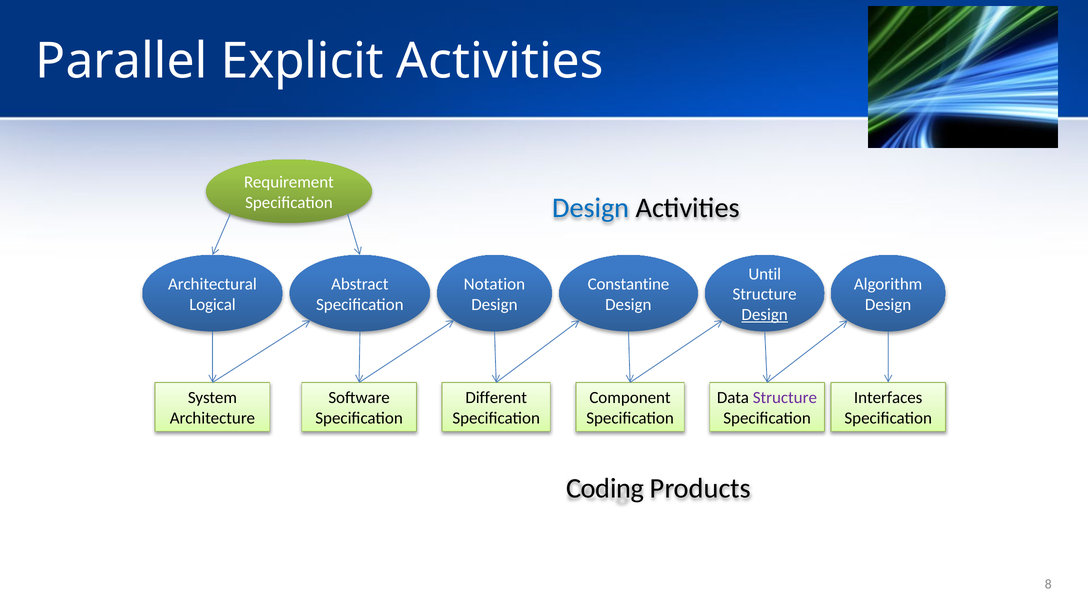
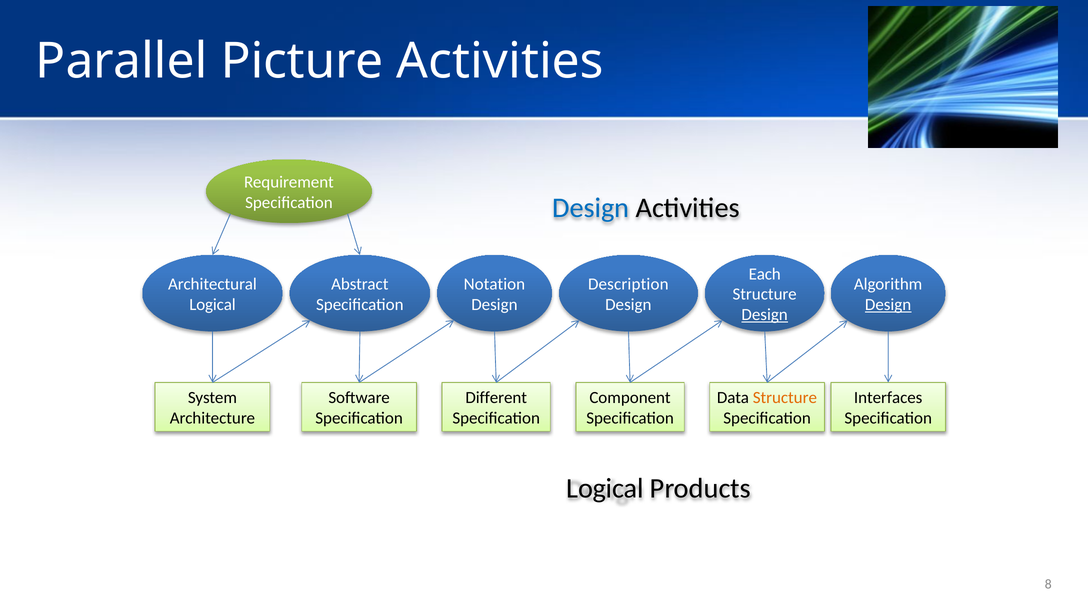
Explicit: Explicit -> Picture
Until: Until -> Each
Constantine: Constantine -> Description
Design at (888, 305) underline: none -> present
Structure at (785, 398) colour: purple -> orange
Coding at (605, 488): Coding -> Logical
